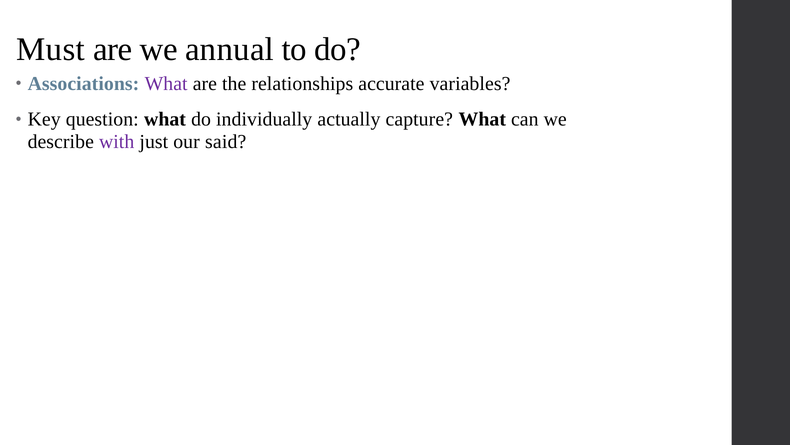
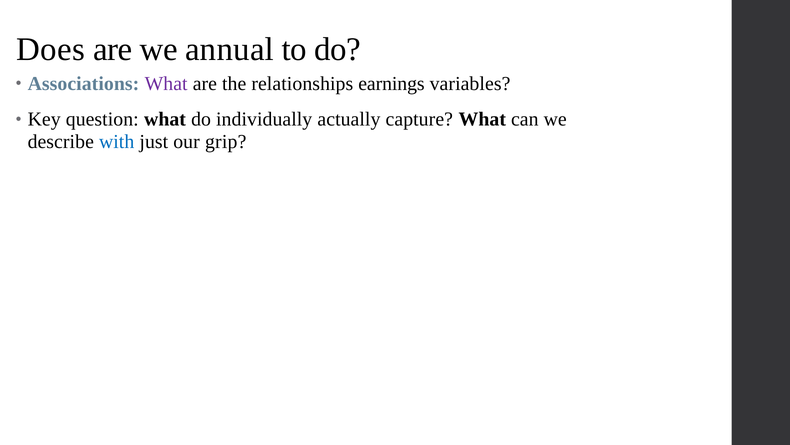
Must: Must -> Does
accurate: accurate -> earnings
with colour: purple -> blue
said: said -> grip
